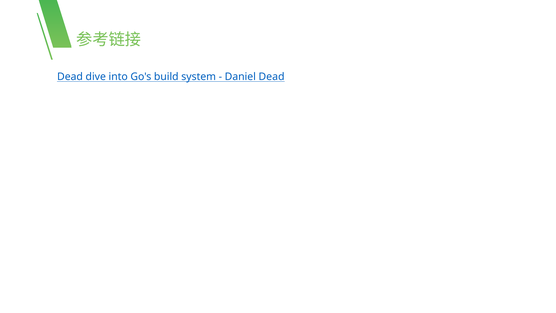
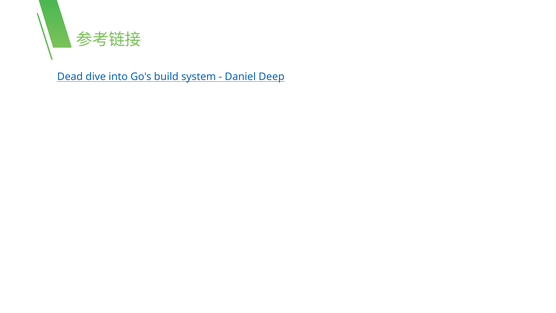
Daniel Dead: Dead -> Deep
